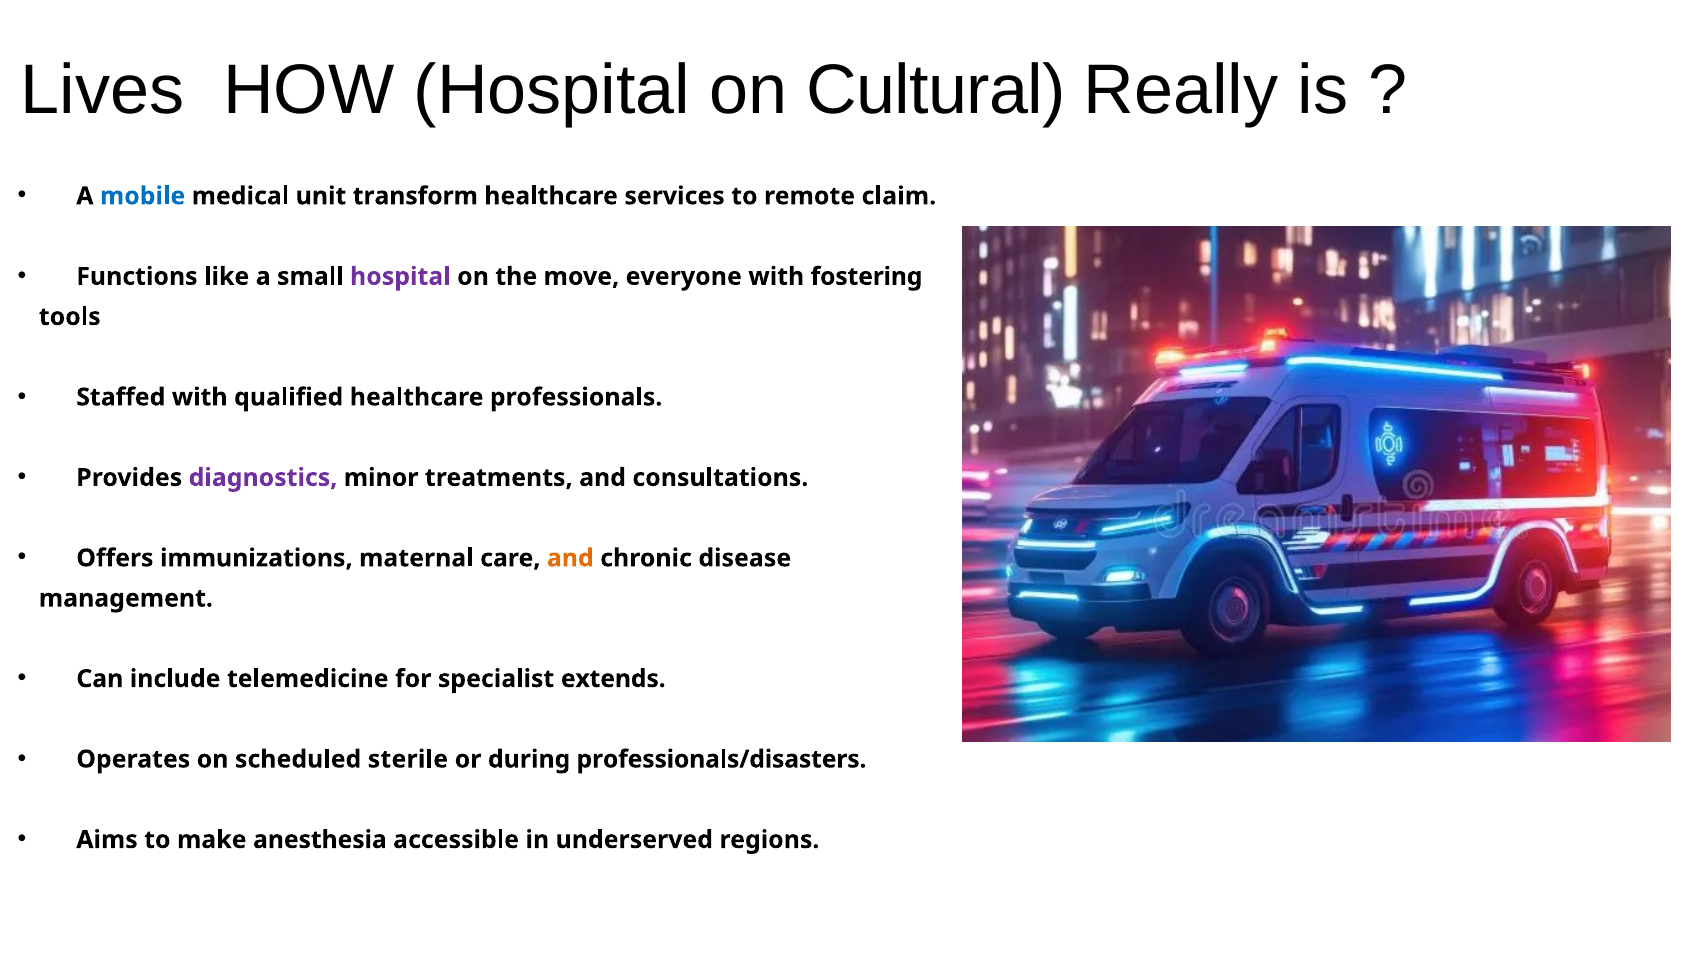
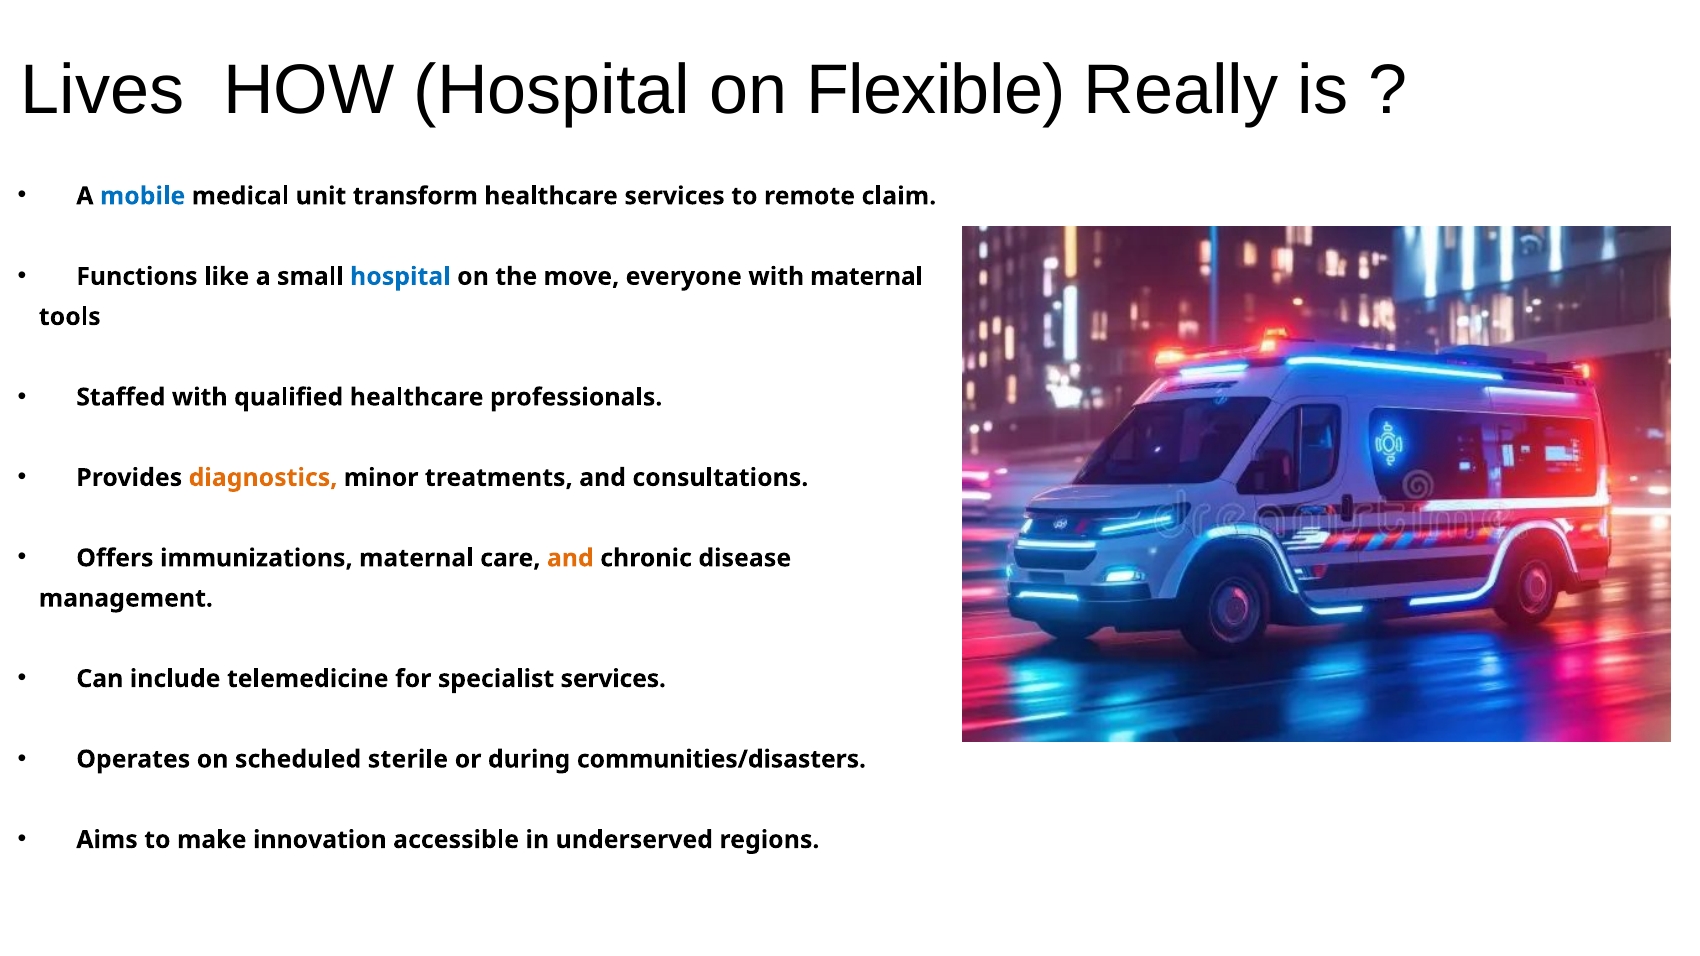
Cultural: Cultural -> Flexible
hospital at (400, 277) colour: purple -> blue
with fostering: fostering -> maternal
diagnostics colour: purple -> orange
specialist extends: extends -> services
professionals/disasters: professionals/disasters -> communities/disasters
anesthesia: anesthesia -> innovation
